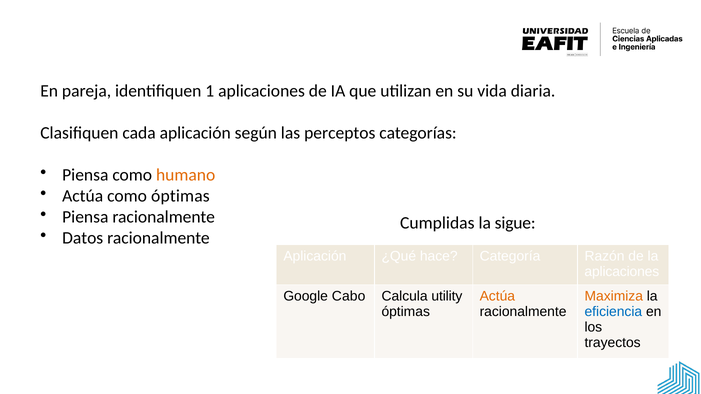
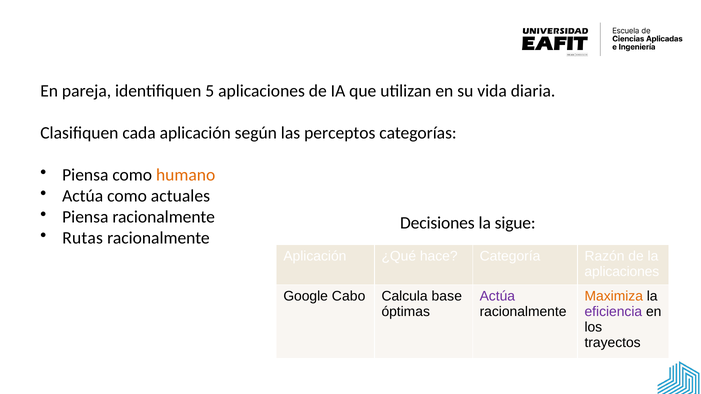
1: 1 -> 5
como óptimas: óptimas -> actuales
Cumplidas: Cumplidas -> Decisiones
Datos: Datos -> Rutas
utility: utility -> base
Actúa at (497, 297) colour: orange -> purple
eficiencia colour: blue -> purple
